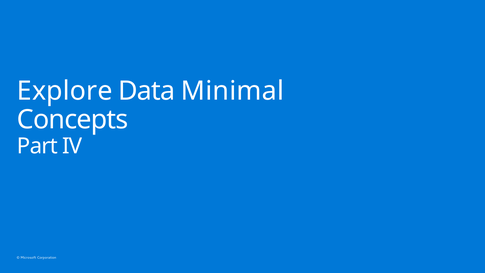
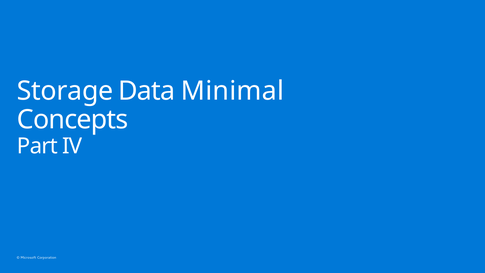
Explore: Explore -> Storage
